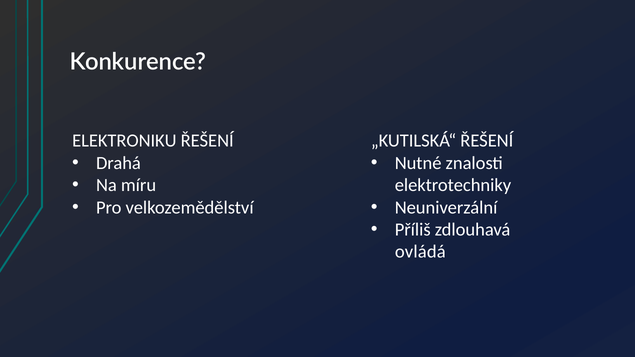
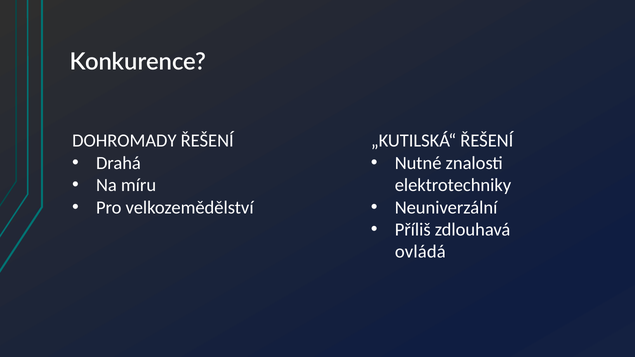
ELEKTRONIKU: ELEKTRONIKU -> DOHROMADY
